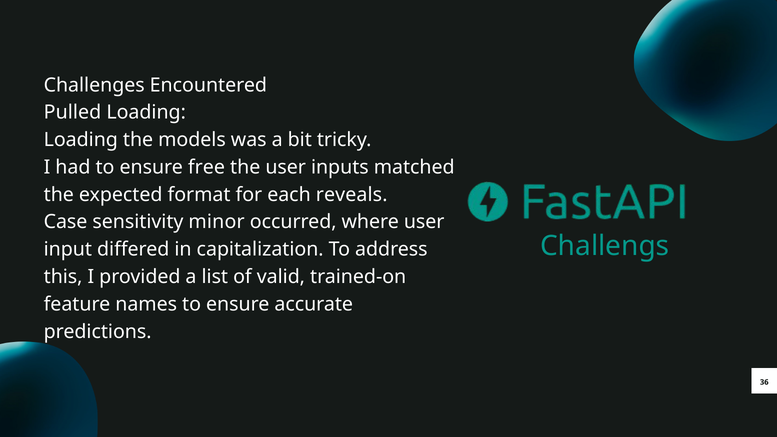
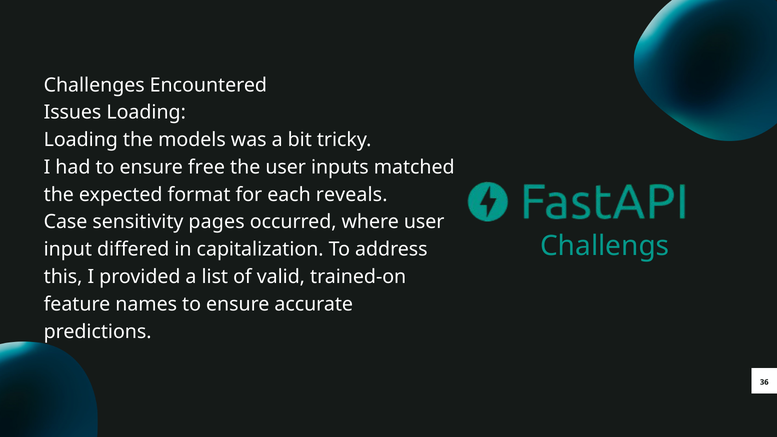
Pulled: Pulled -> Issues
minor: minor -> pages
